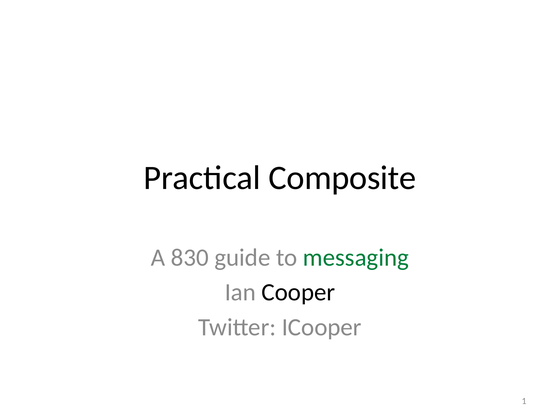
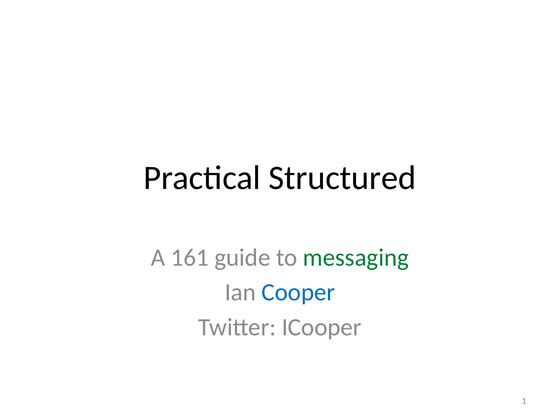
Composite: Composite -> Structured
830: 830 -> 161
Cooper colour: black -> blue
